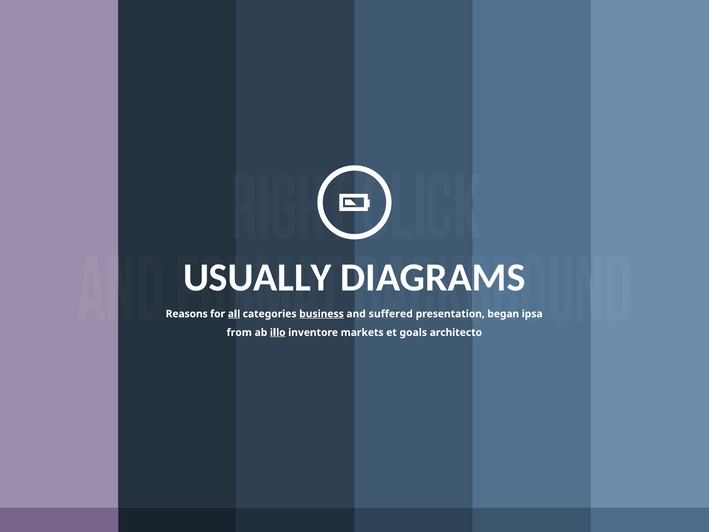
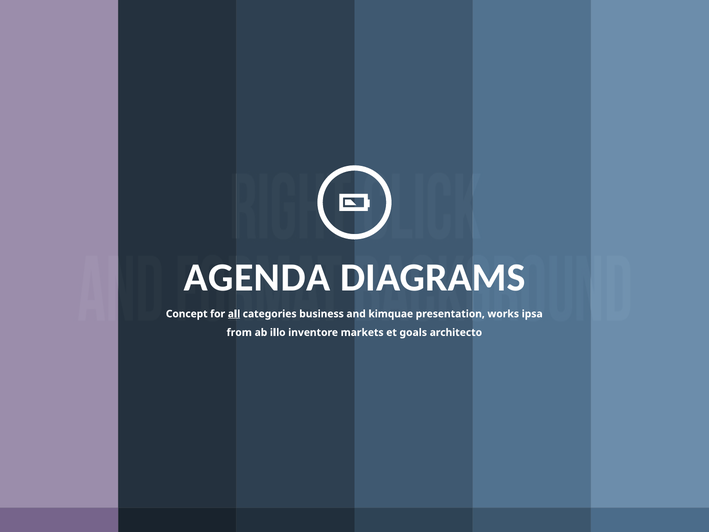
USUALLY: USUALLY -> AGENDA
Reasons: Reasons -> Concept
business underline: present -> none
suffered: suffered -> kimquae
began: began -> works
illo underline: present -> none
